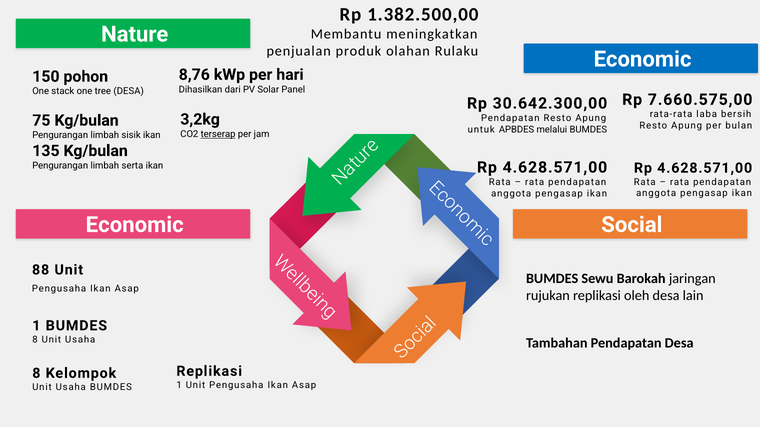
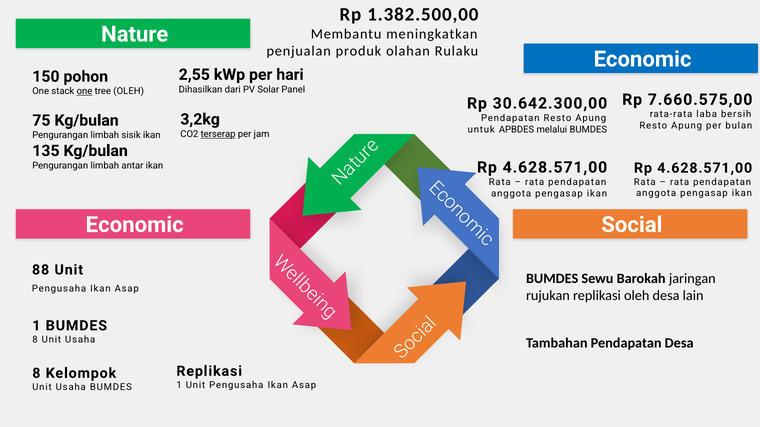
8,76: 8,76 -> 2,55
one at (85, 91) underline: none -> present
tree DESA: DESA -> OLEH
serta: serta -> antar
